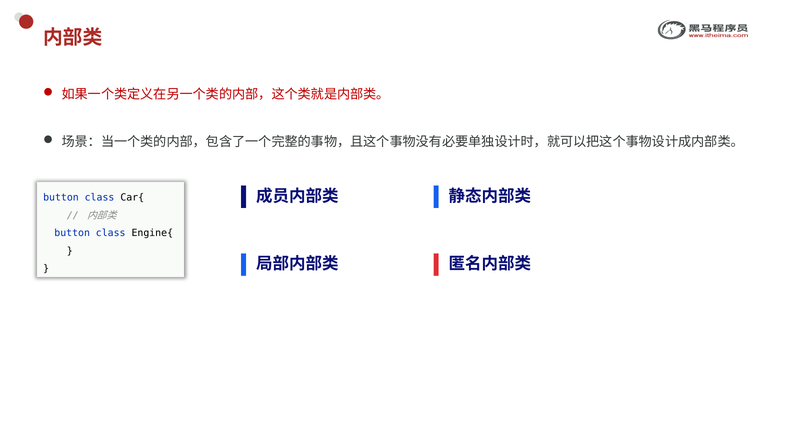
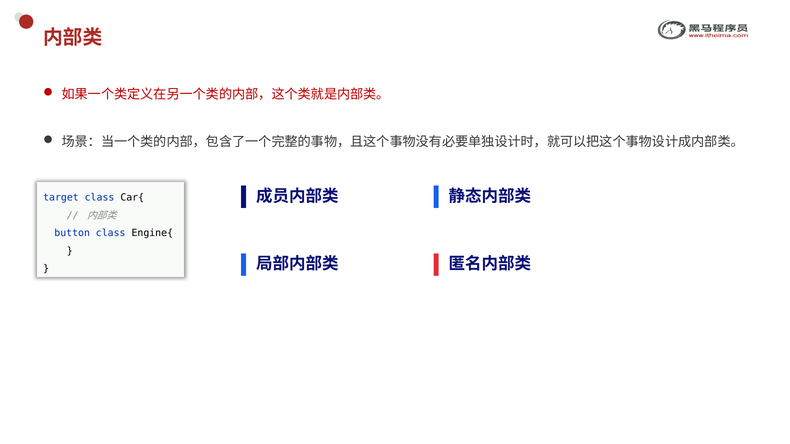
button at (61, 198): button -> target
